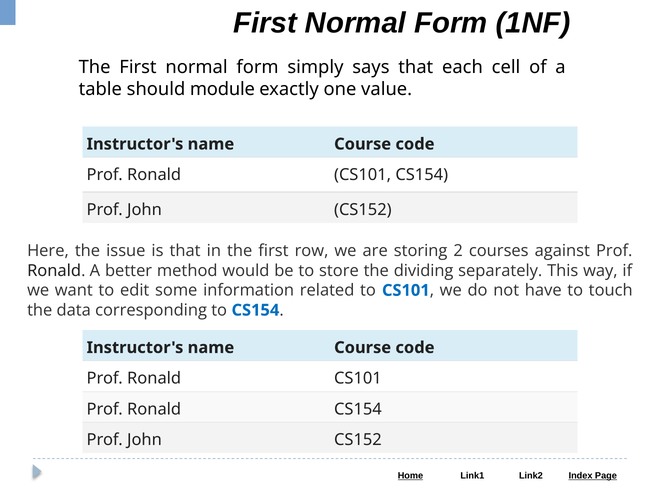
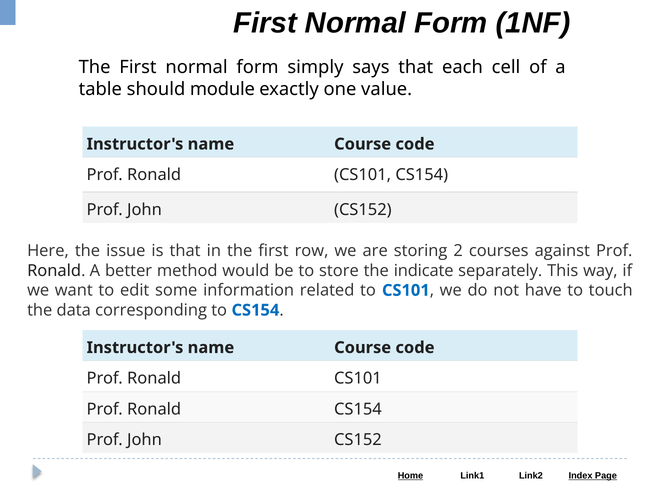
dividing: dividing -> indicate
